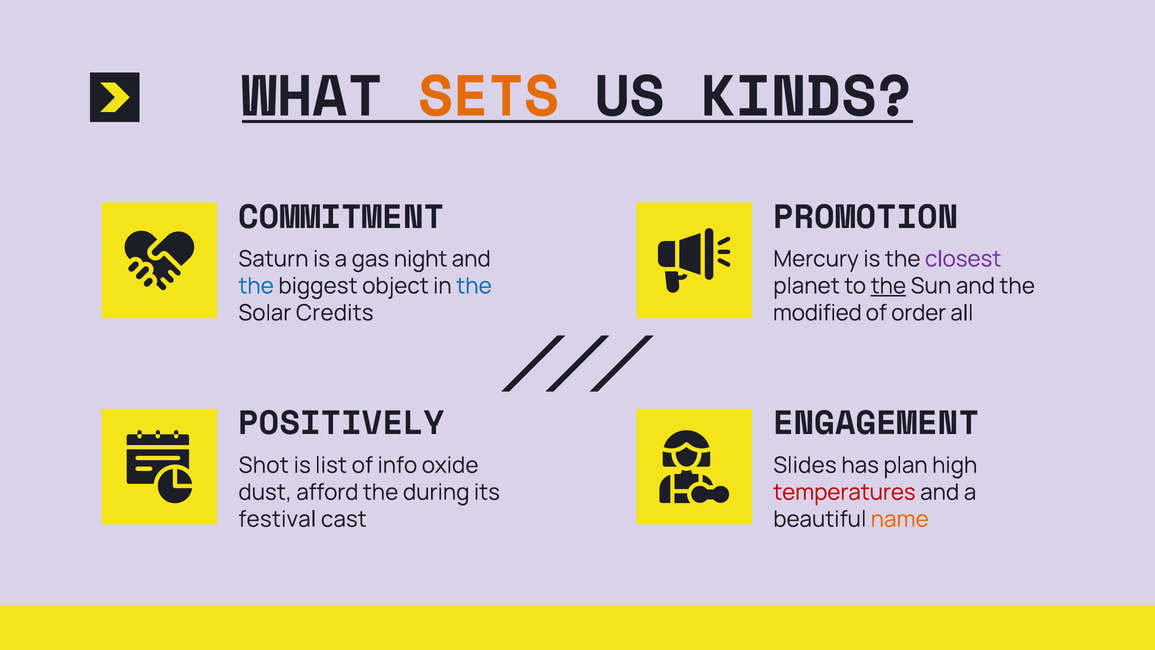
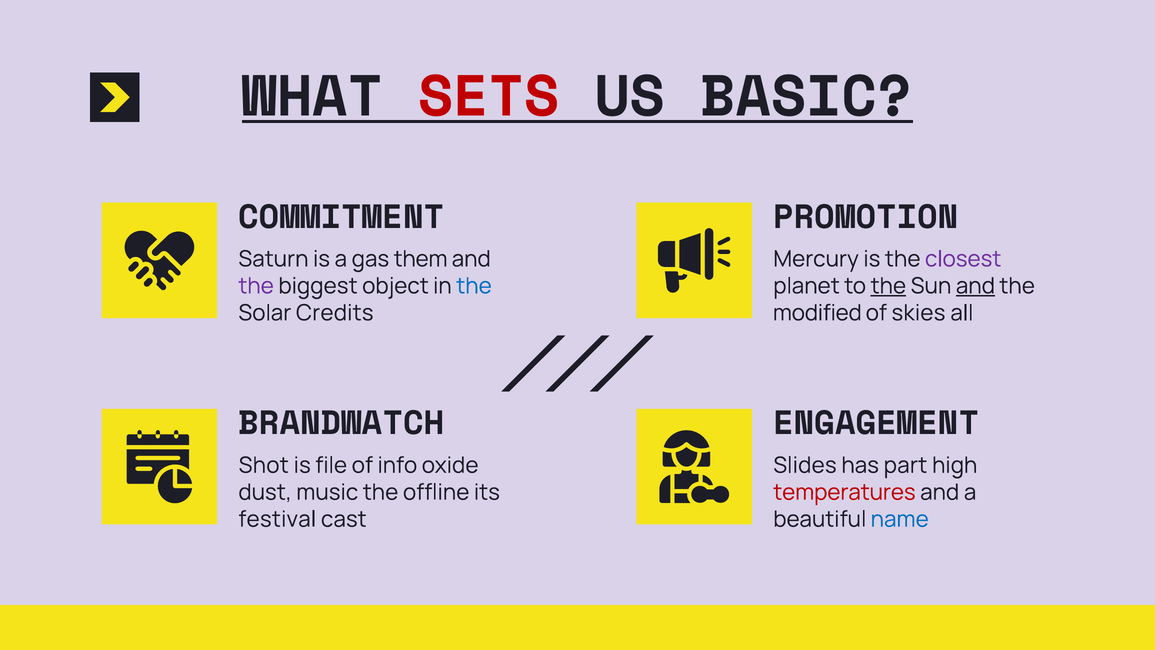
SETS colour: orange -> red
KINDS: KINDS -> BASIC
night: night -> them
the at (256, 286) colour: blue -> purple
and at (975, 286) underline: none -> present
order: order -> skies
POSITIVELY: POSITIVELY -> BRANDWATCH
list: list -> file
plan: plan -> part
afford: afford -> music
during: during -> offline
name colour: orange -> blue
